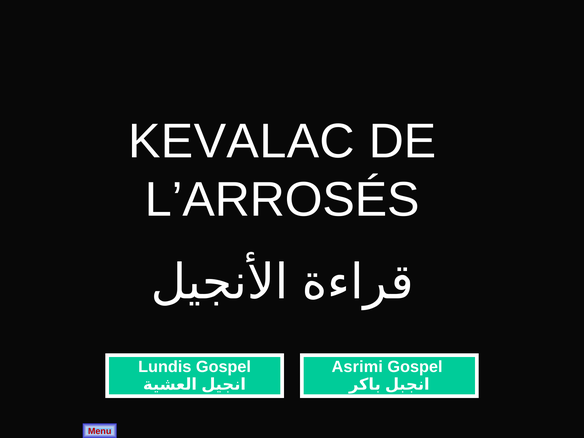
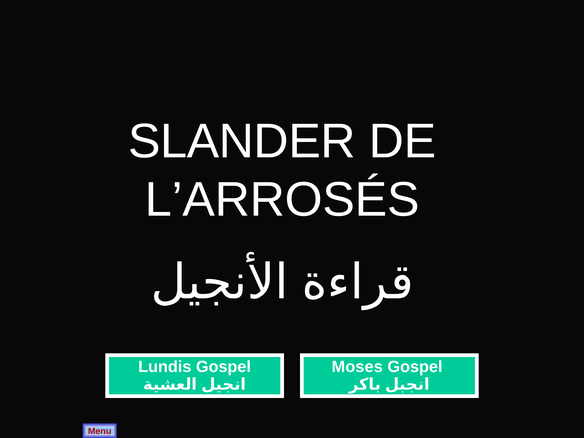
KEVALAC: KEVALAC -> SLANDER
Asrimi: Asrimi -> Moses
